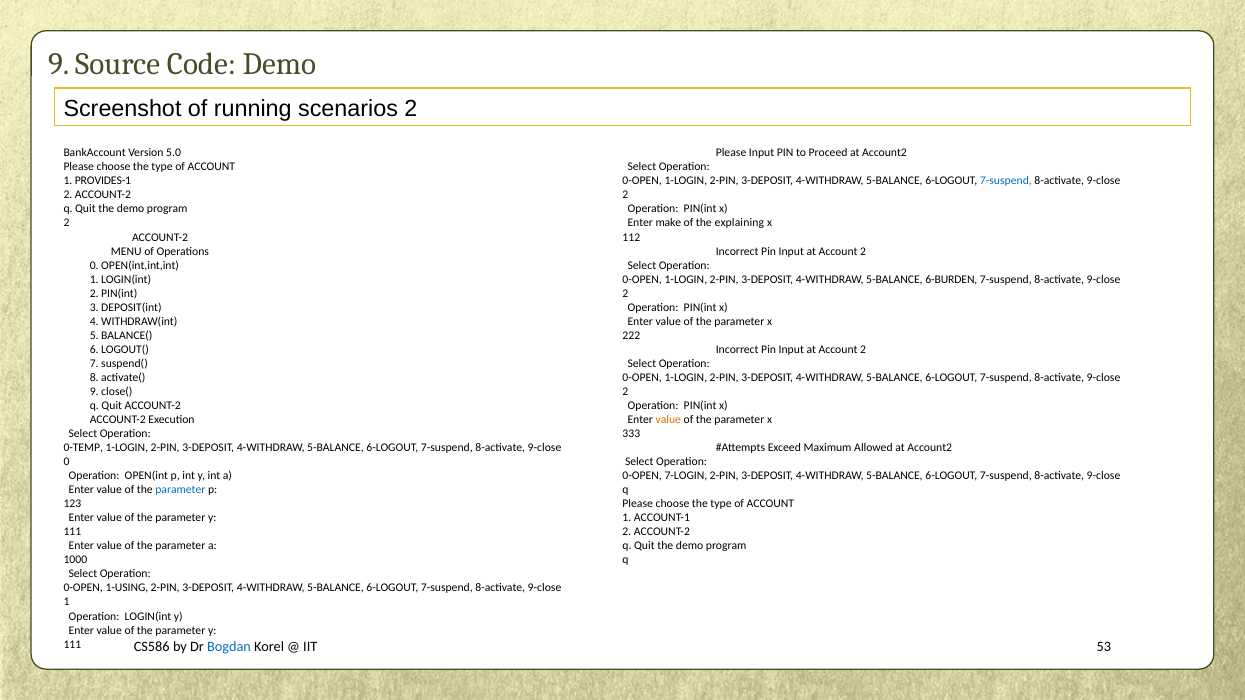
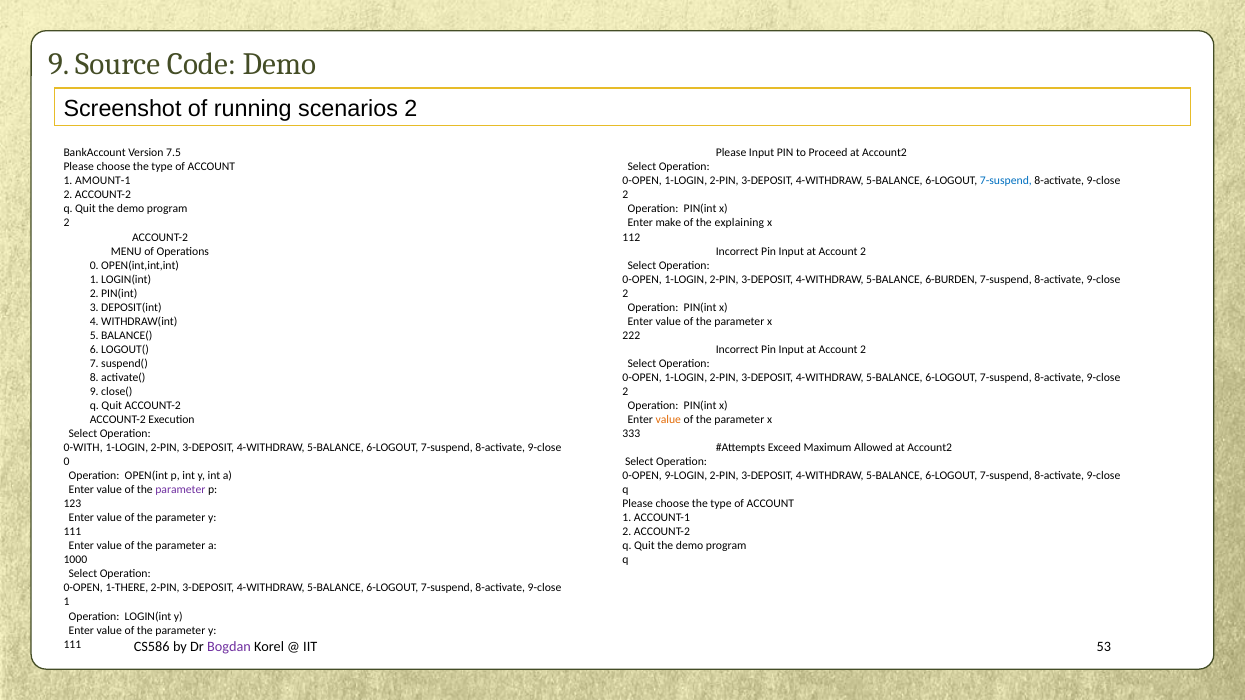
5.0: 5.0 -> 7.5
PROVIDES-1: PROVIDES-1 -> AMOUNT-1
0-TEMP: 0-TEMP -> 0-WITH
7-LOGIN: 7-LOGIN -> 9-LOGIN
parameter at (180, 490) colour: blue -> purple
1-USING: 1-USING -> 1-THERE
Bogdan colour: blue -> purple
